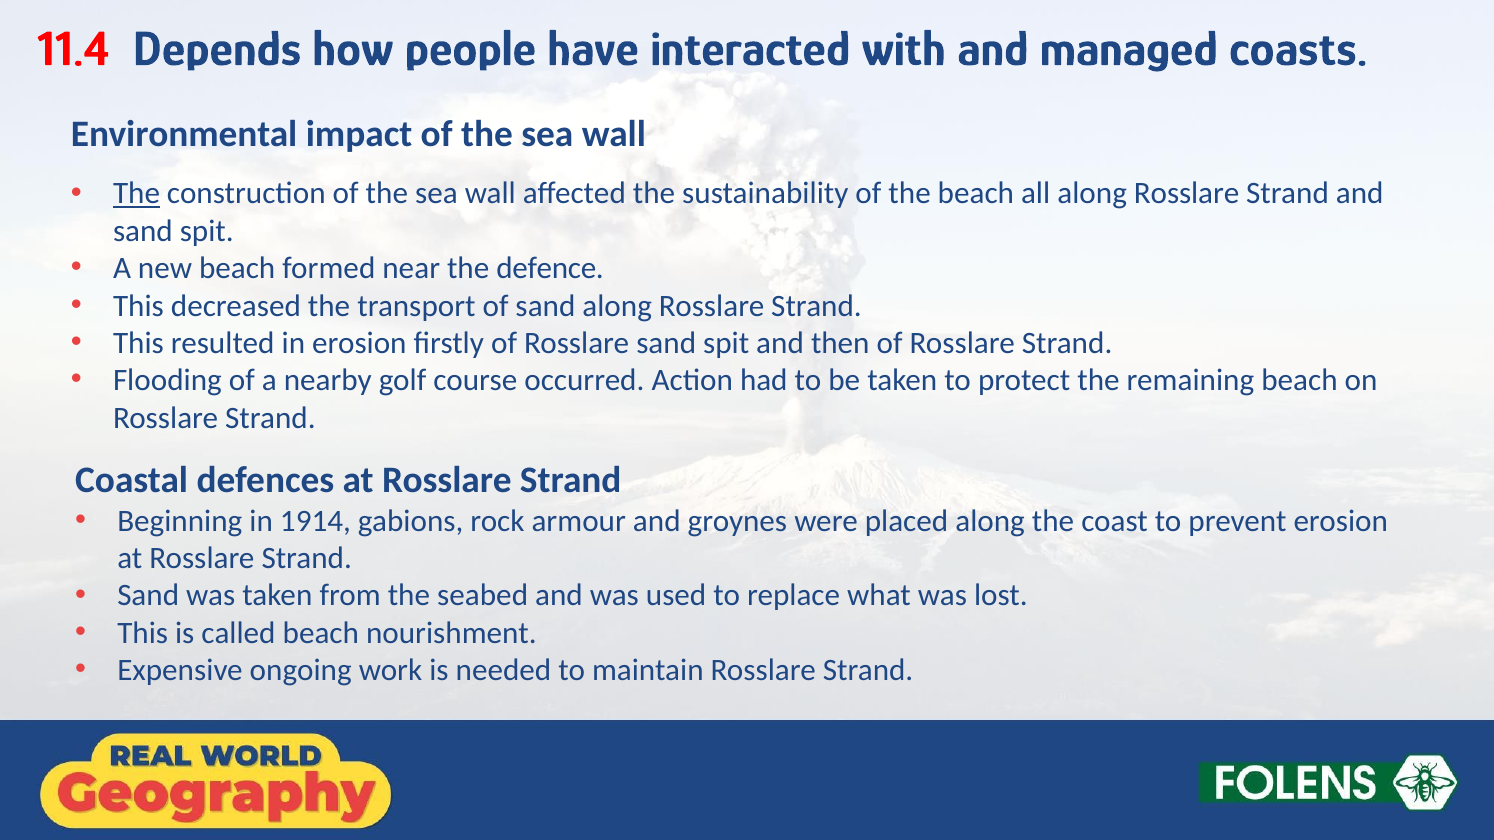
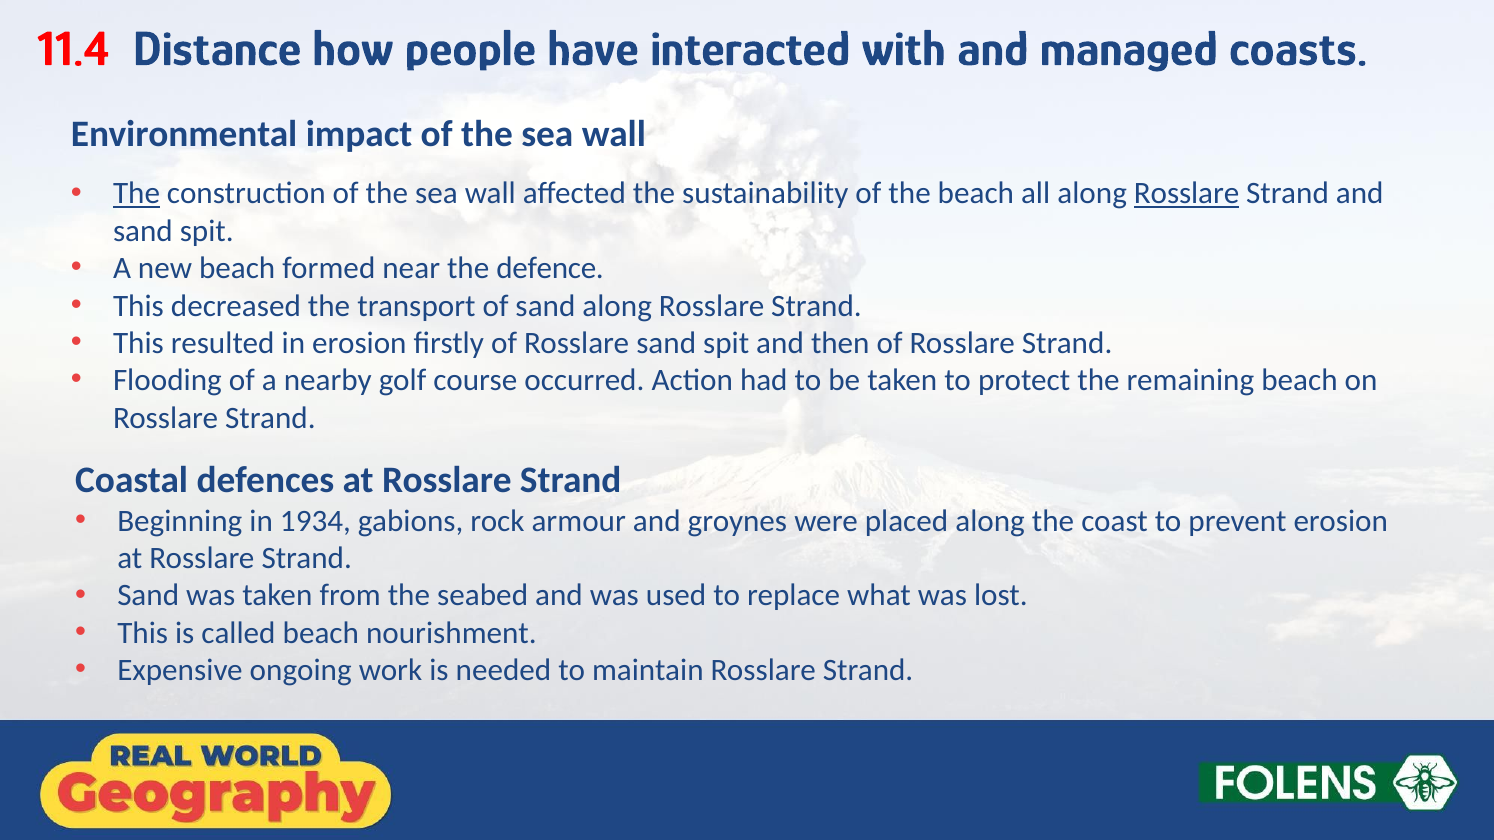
Depends: Depends -> Distance
Rosslare at (1187, 194) underline: none -> present
1914: 1914 -> 1934
